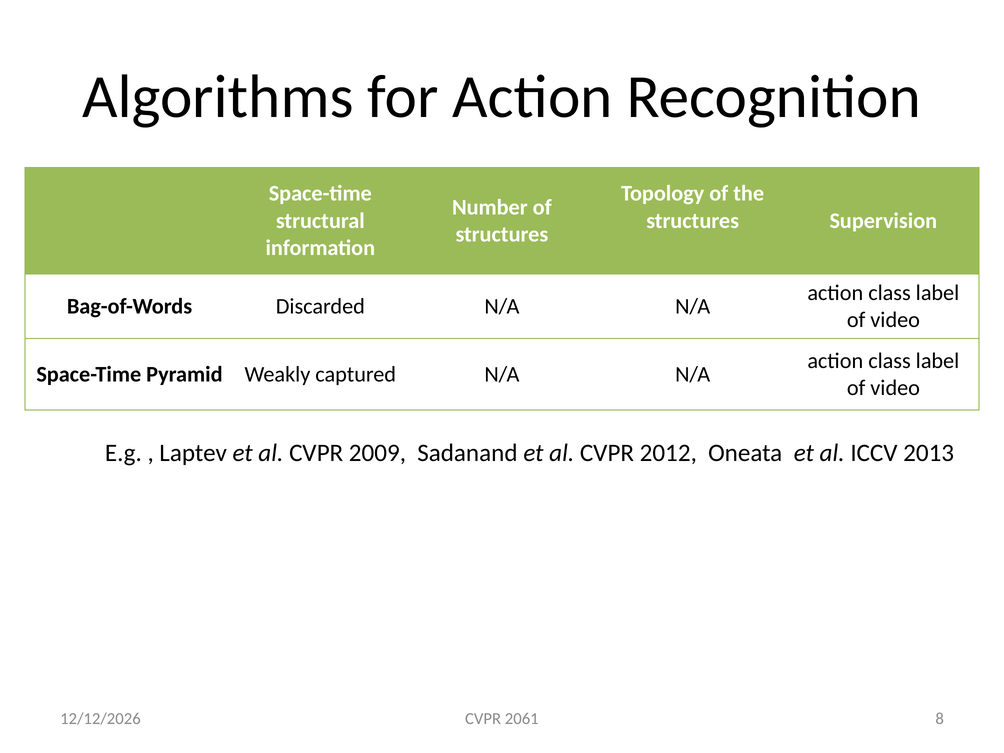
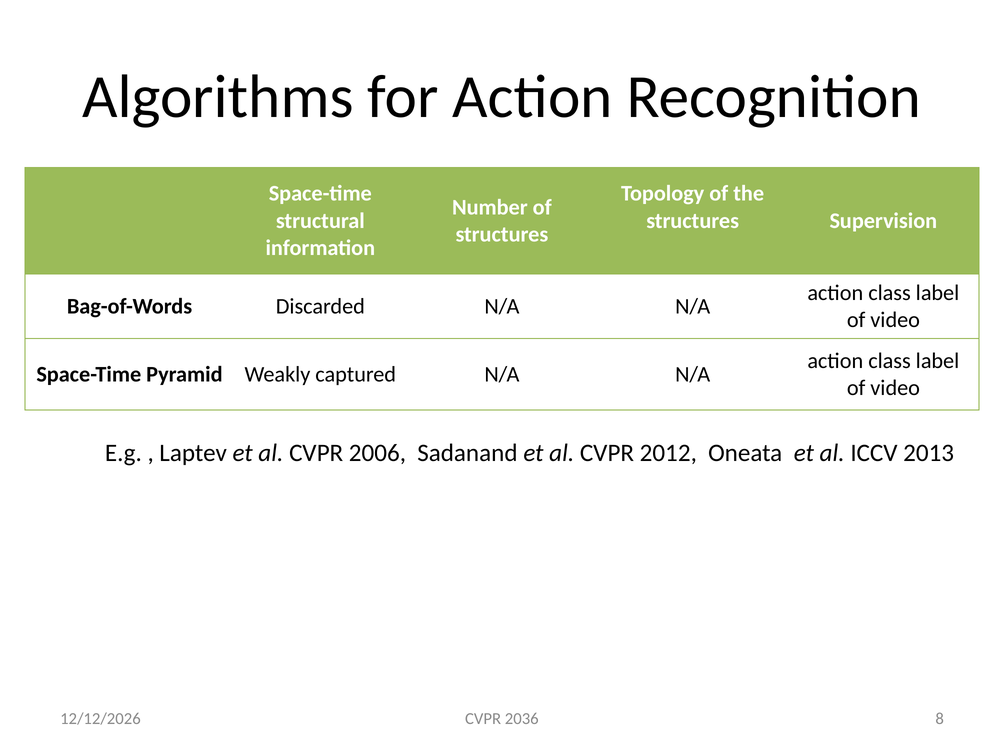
2009: 2009 -> 2006
2061: 2061 -> 2036
